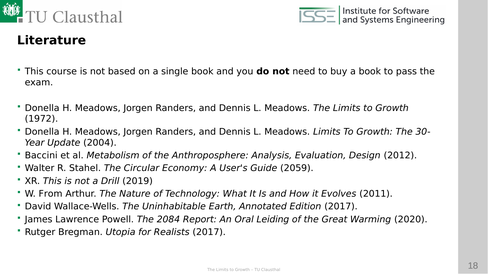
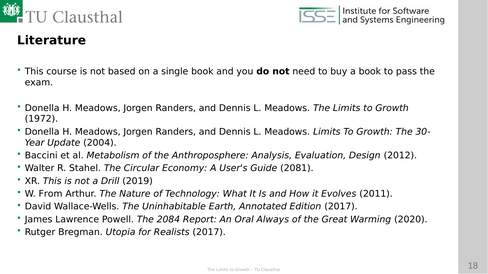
2059: 2059 -> 2081
Leiding: Leiding -> Always
